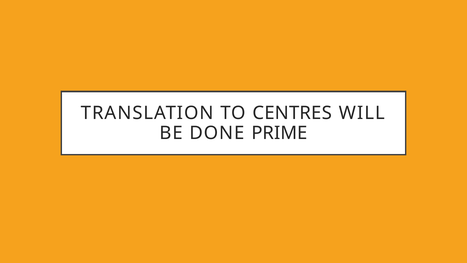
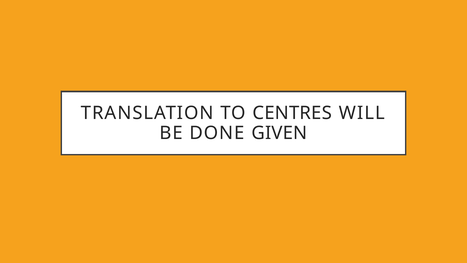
PRIME: PRIME -> GIVEN
